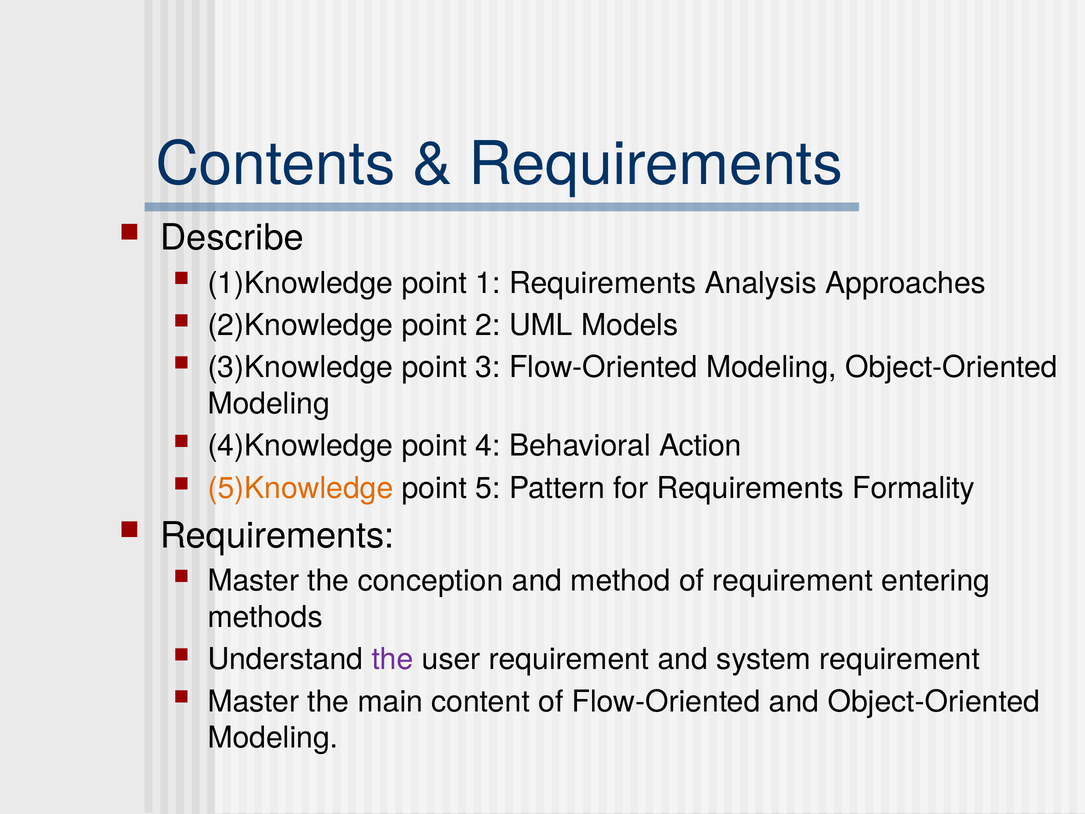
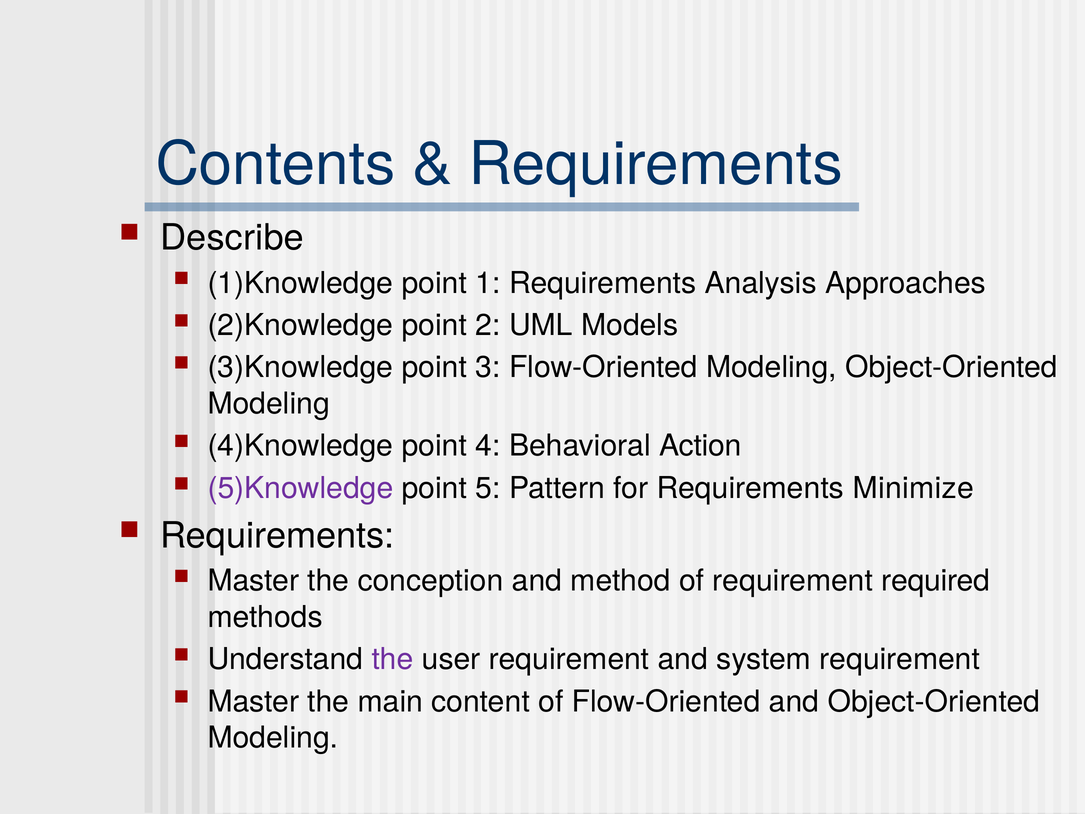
5)Knowledge colour: orange -> purple
Formality: Formality -> Minimize
entering: entering -> required
